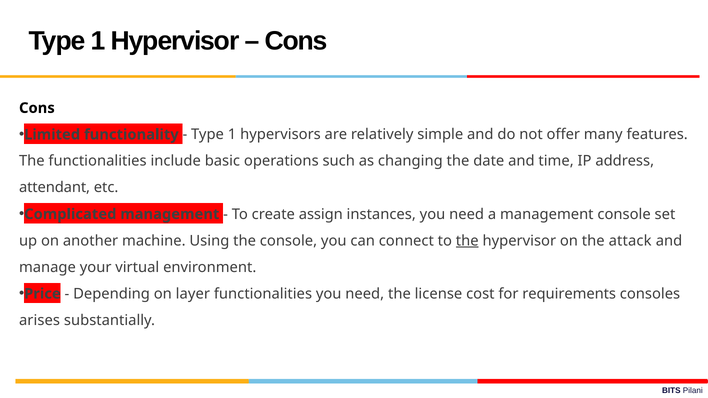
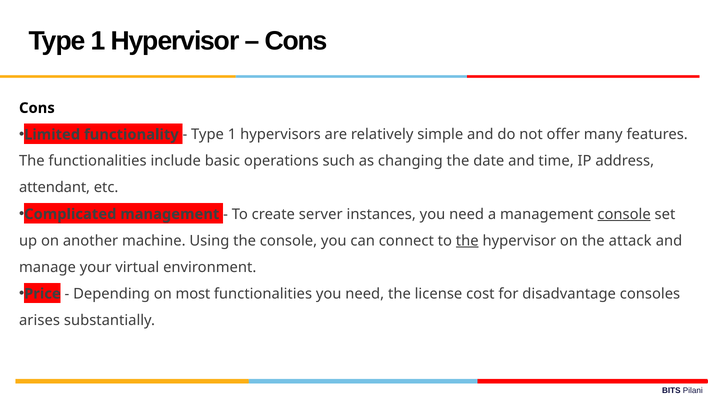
assign: assign -> server
console at (624, 214) underline: none -> present
layer: layer -> most
requirements: requirements -> disadvantage
